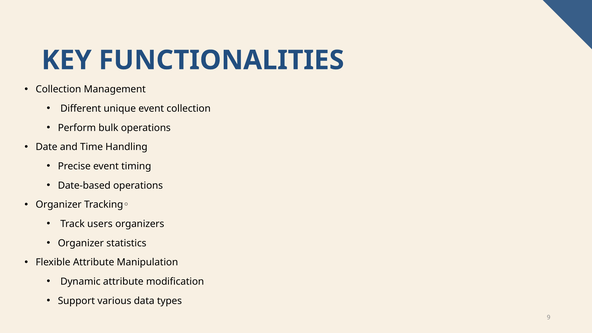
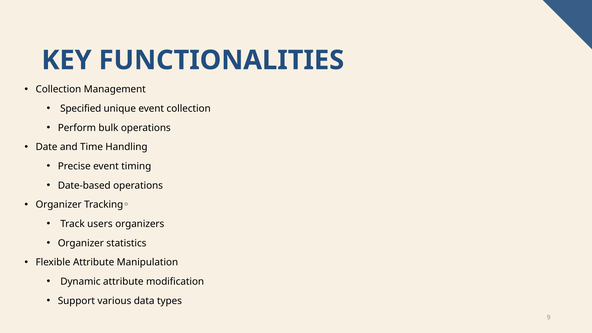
Different: Different -> Specified
